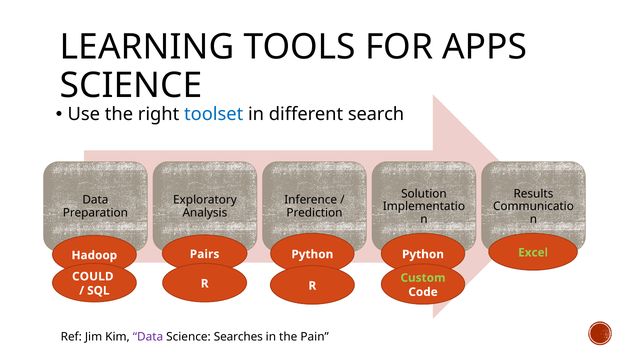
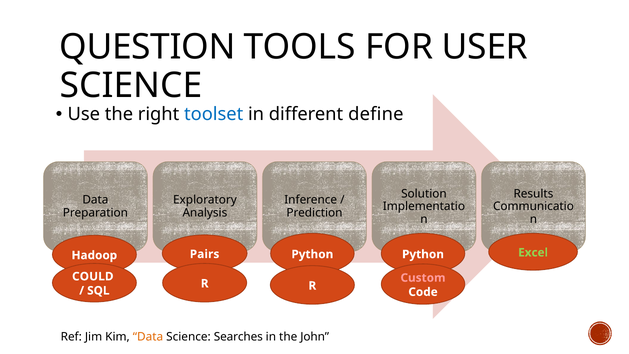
LEARNING: LEARNING -> QUESTION
APPS: APPS -> USER
search: search -> define
Custom colour: light green -> pink
Data at (148, 337) colour: purple -> orange
Pain: Pain -> John
